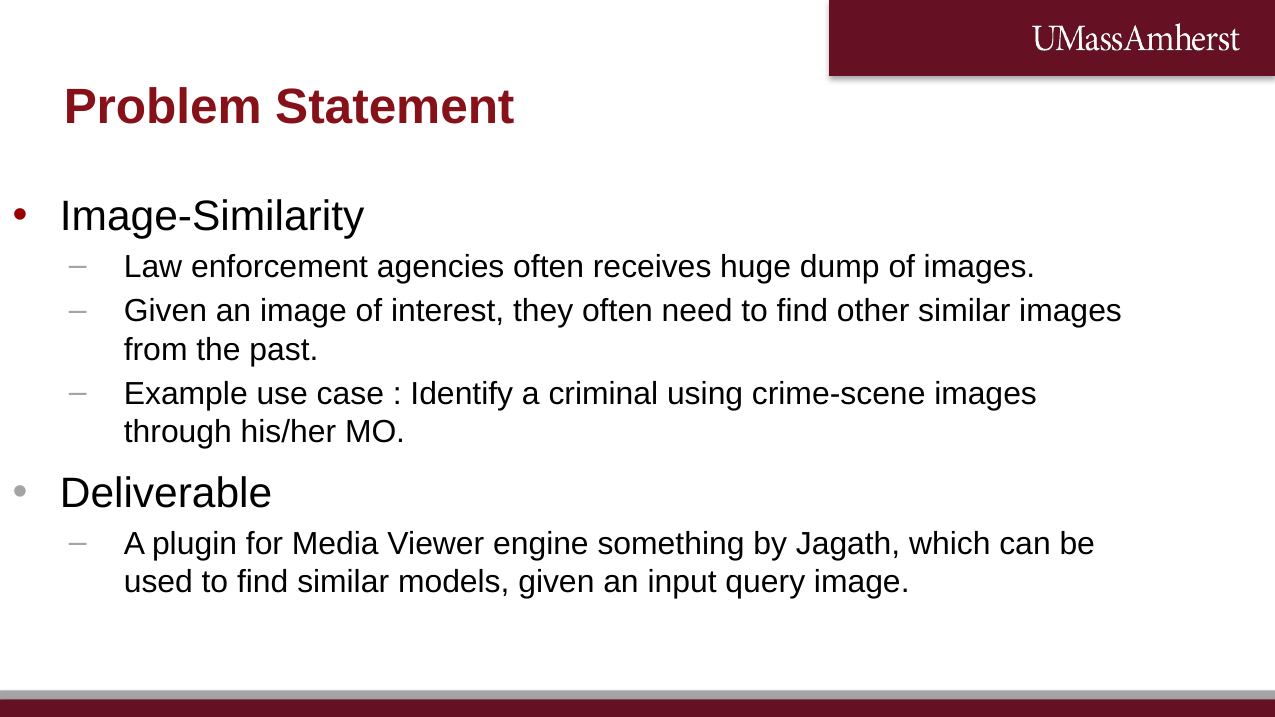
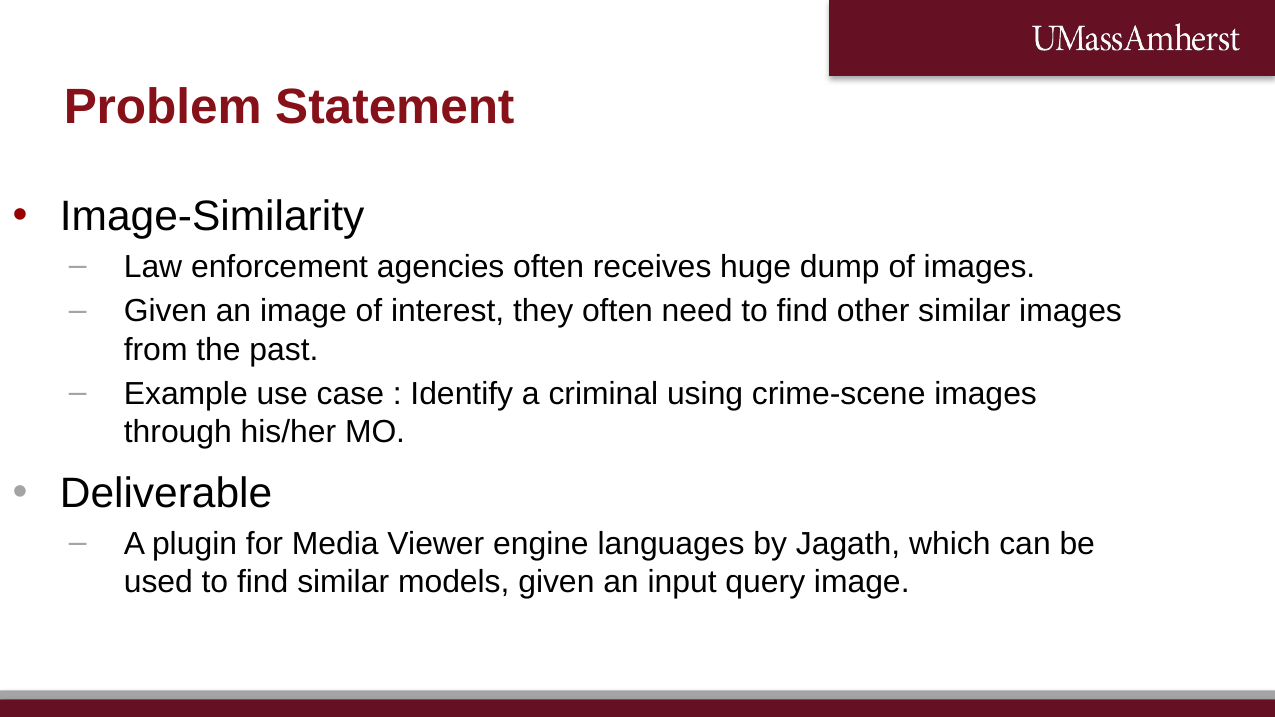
something: something -> languages
